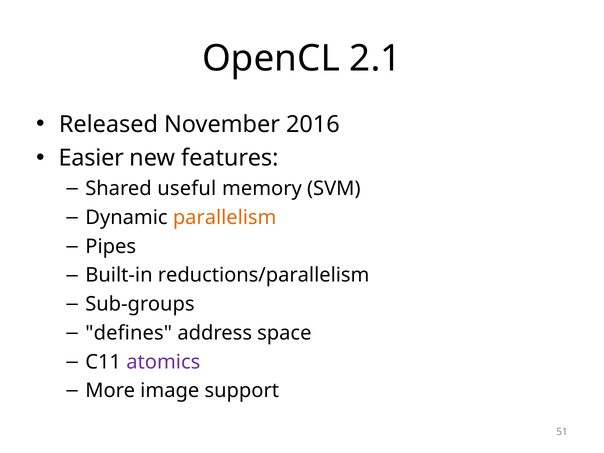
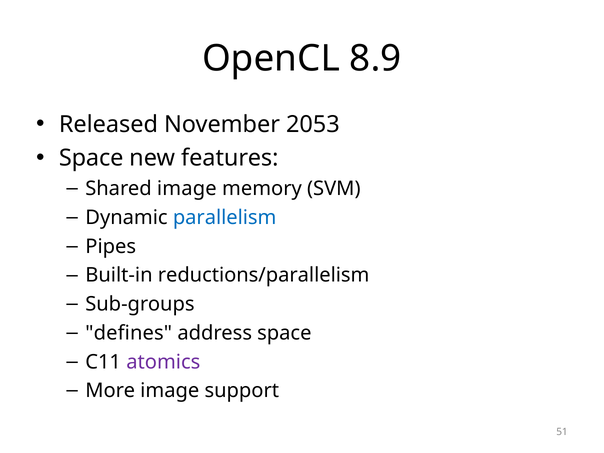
2.1: 2.1 -> 8.9
2016: 2016 -> 2053
Easier at (91, 158): Easier -> Space
Shared useful: useful -> image
parallelism colour: orange -> blue
